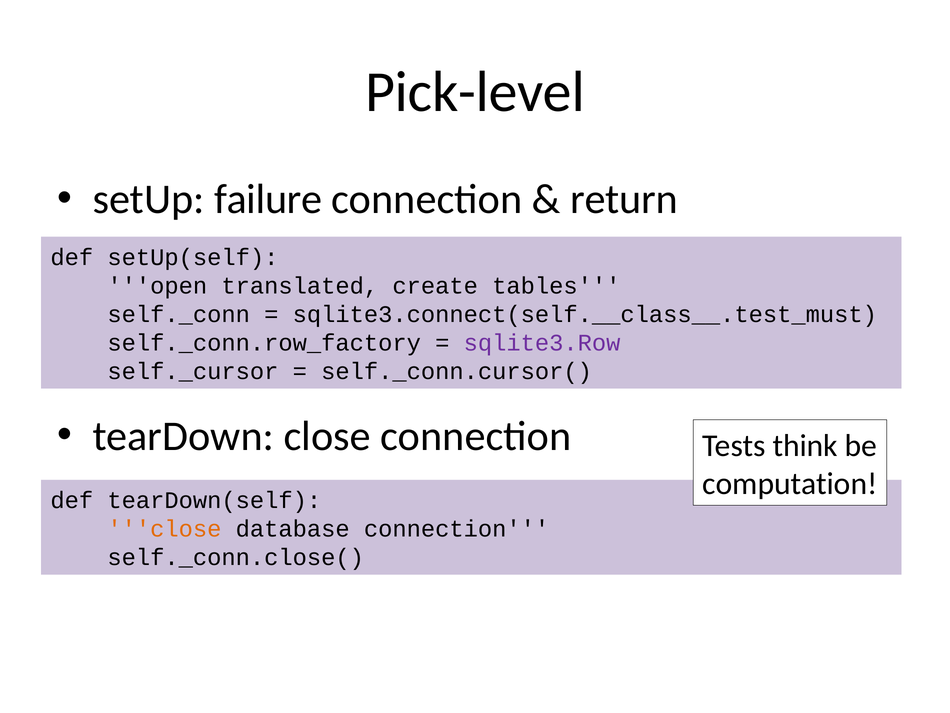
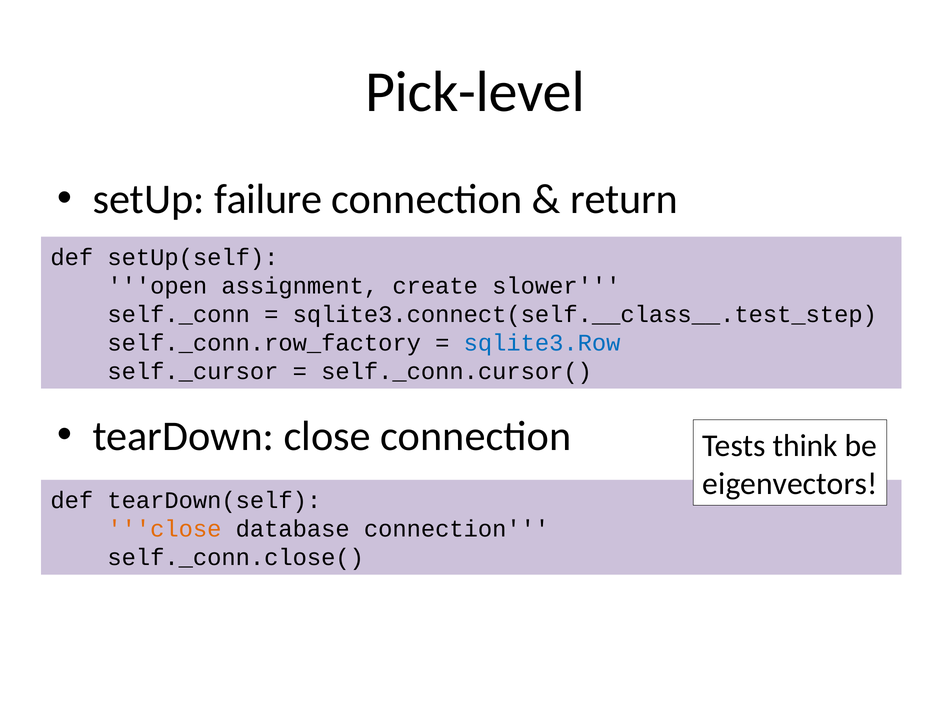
translated: translated -> assignment
tables: tables -> slower
sqlite3.connect(self.__class__.test_must: sqlite3.connect(self.__class__.test_must -> sqlite3.connect(self.__class__.test_step
sqlite3.Row colour: purple -> blue
computation: computation -> eigenvectors
